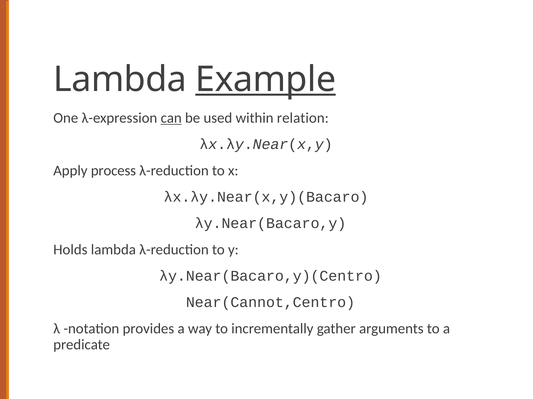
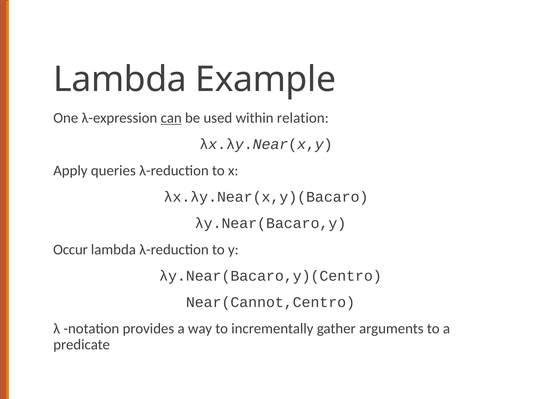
Example underline: present -> none
process: process -> queries
Holds: Holds -> Occur
